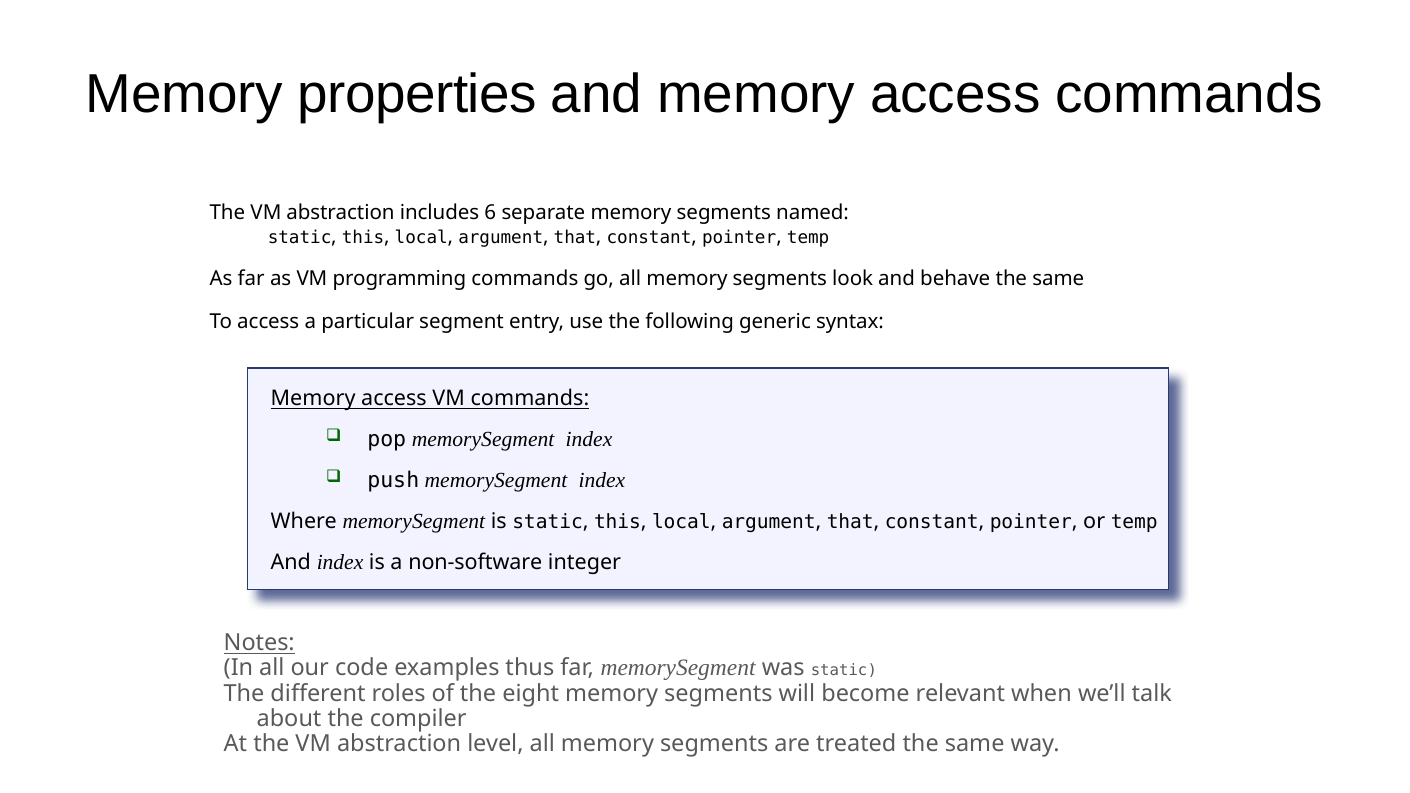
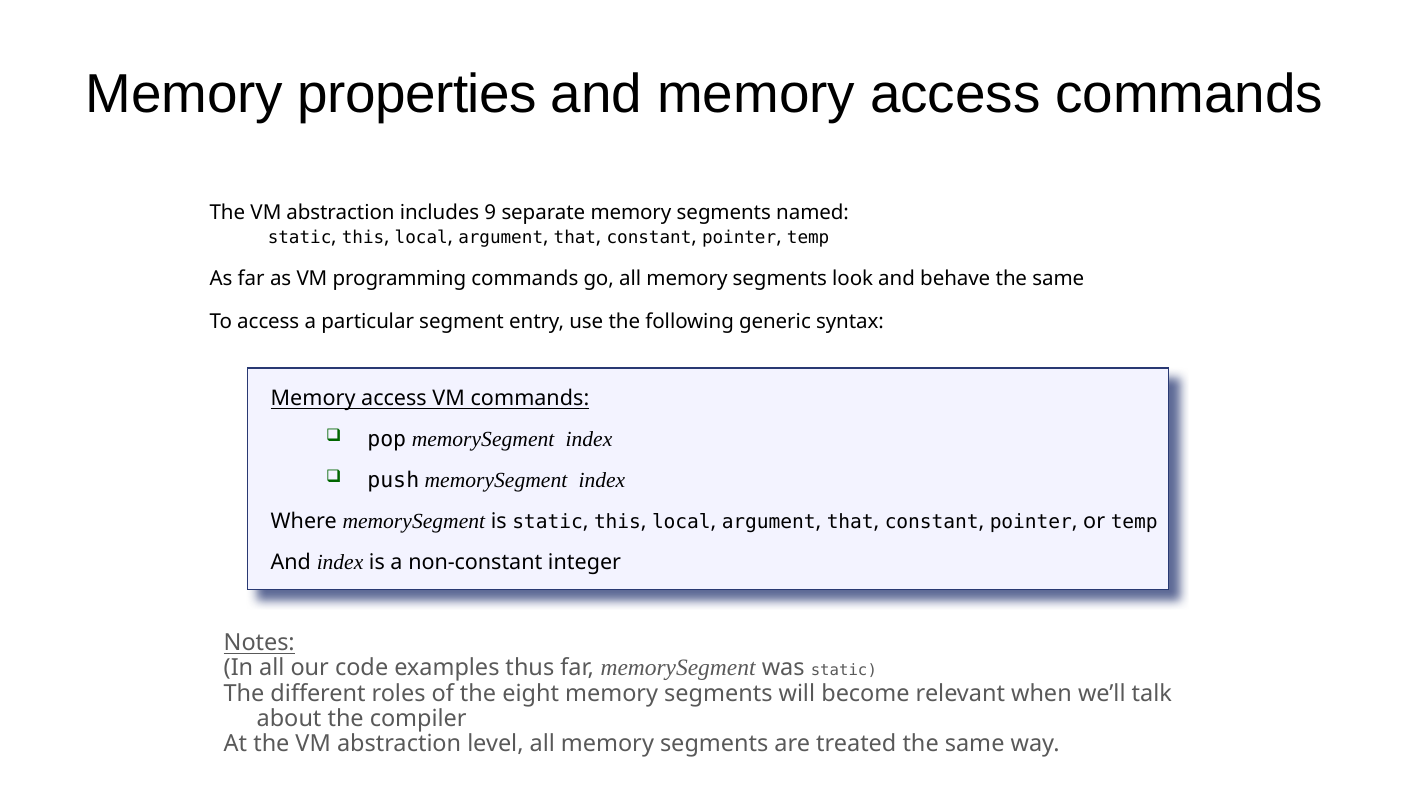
6: 6 -> 9
non-software: non-software -> non-constant
